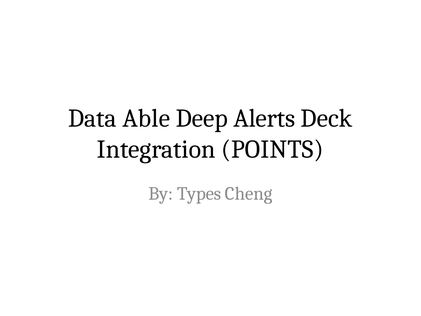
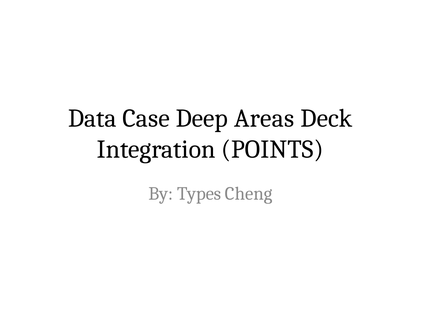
Able: Able -> Case
Alerts: Alerts -> Areas
